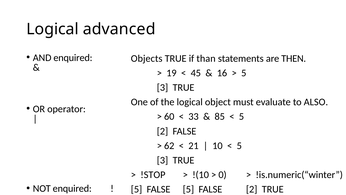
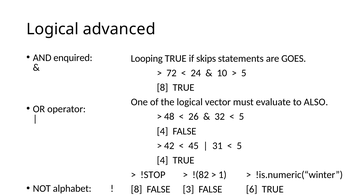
Objects: Objects -> Looping
than: than -> skips
THEN: THEN -> GOES
19: 19 -> 72
45: 45 -> 24
16: 16 -> 10
3 at (162, 87): 3 -> 8
object: object -> vector
60: 60 -> 48
33: 33 -> 26
85: 85 -> 32
2 at (162, 131): 2 -> 4
62: 62 -> 42
21: 21 -> 45
10: 10 -> 31
3 at (162, 160): 3 -> 4
!(10: !(10 -> !(82
0: 0 -> 1
NOT enquired: enquired -> alphabet
5 at (137, 189): 5 -> 8
FALSE 5: 5 -> 3
FALSE 2: 2 -> 6
